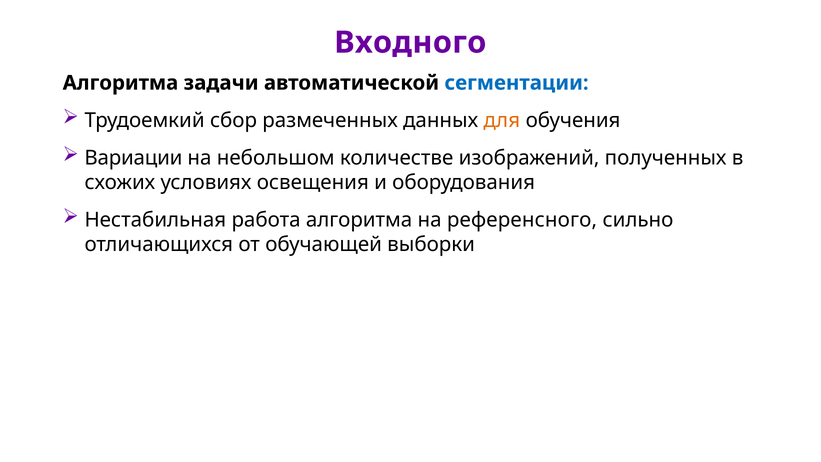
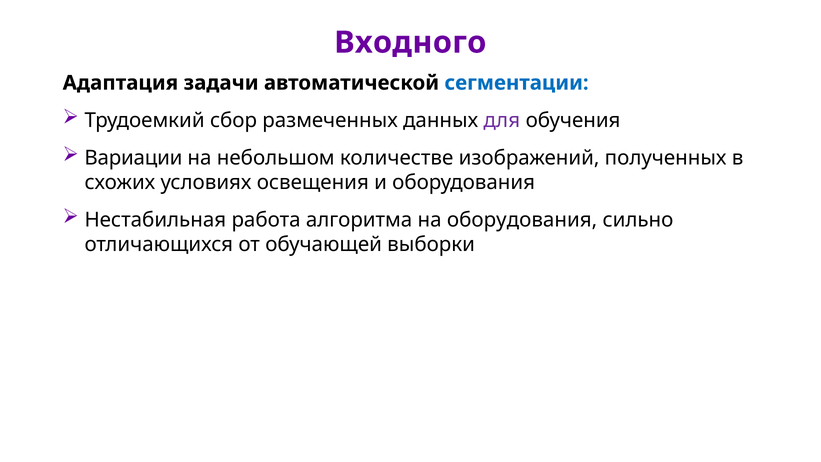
Алгоритма at (121, 83): Алгоритма -> Адаптация
для colour: orange -> purple
на референсного: референсного -> оборудования
